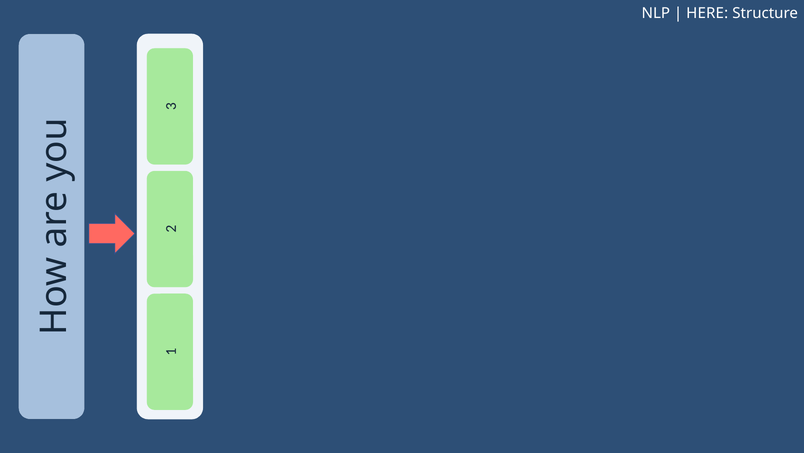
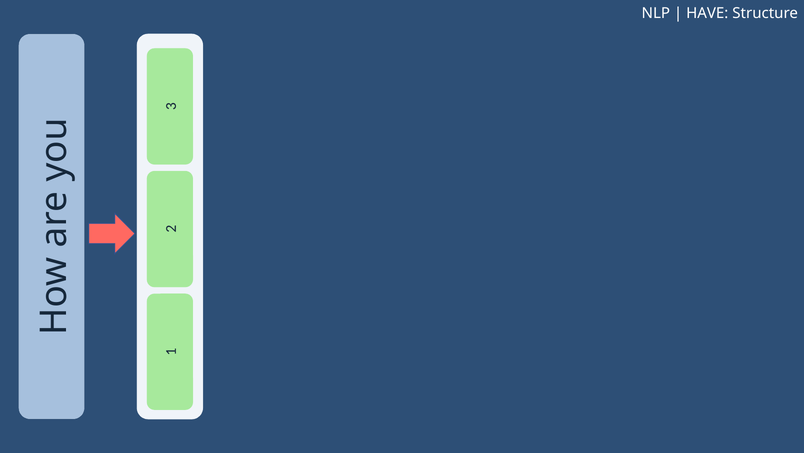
HERE: HERE -> HAVE
